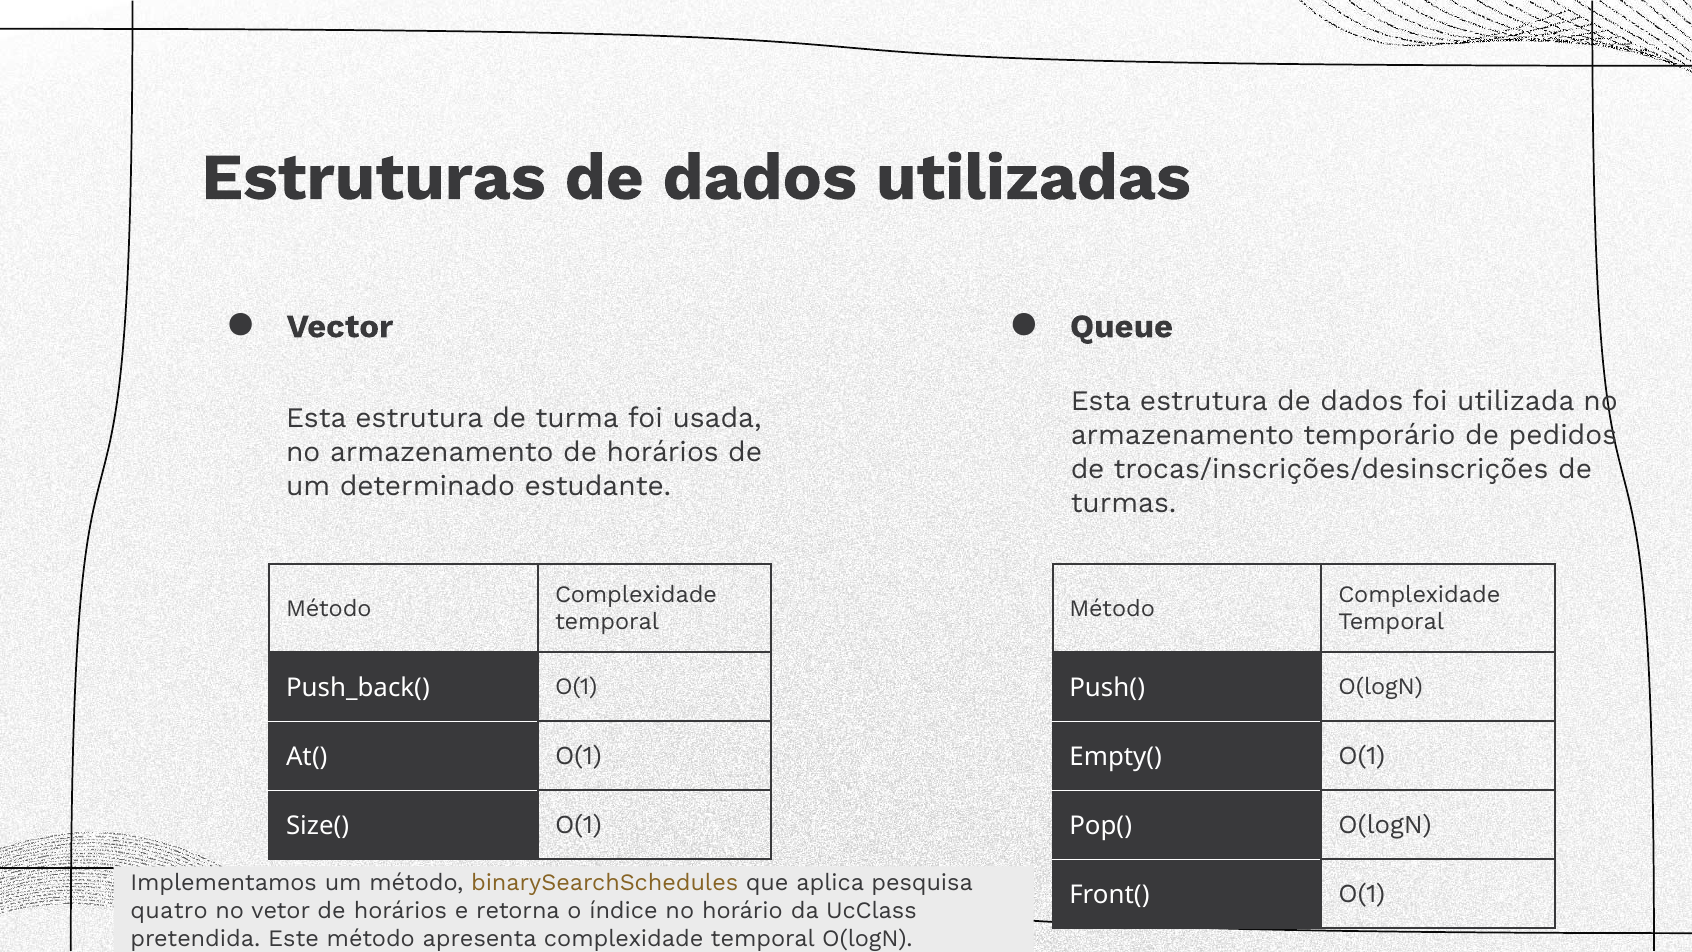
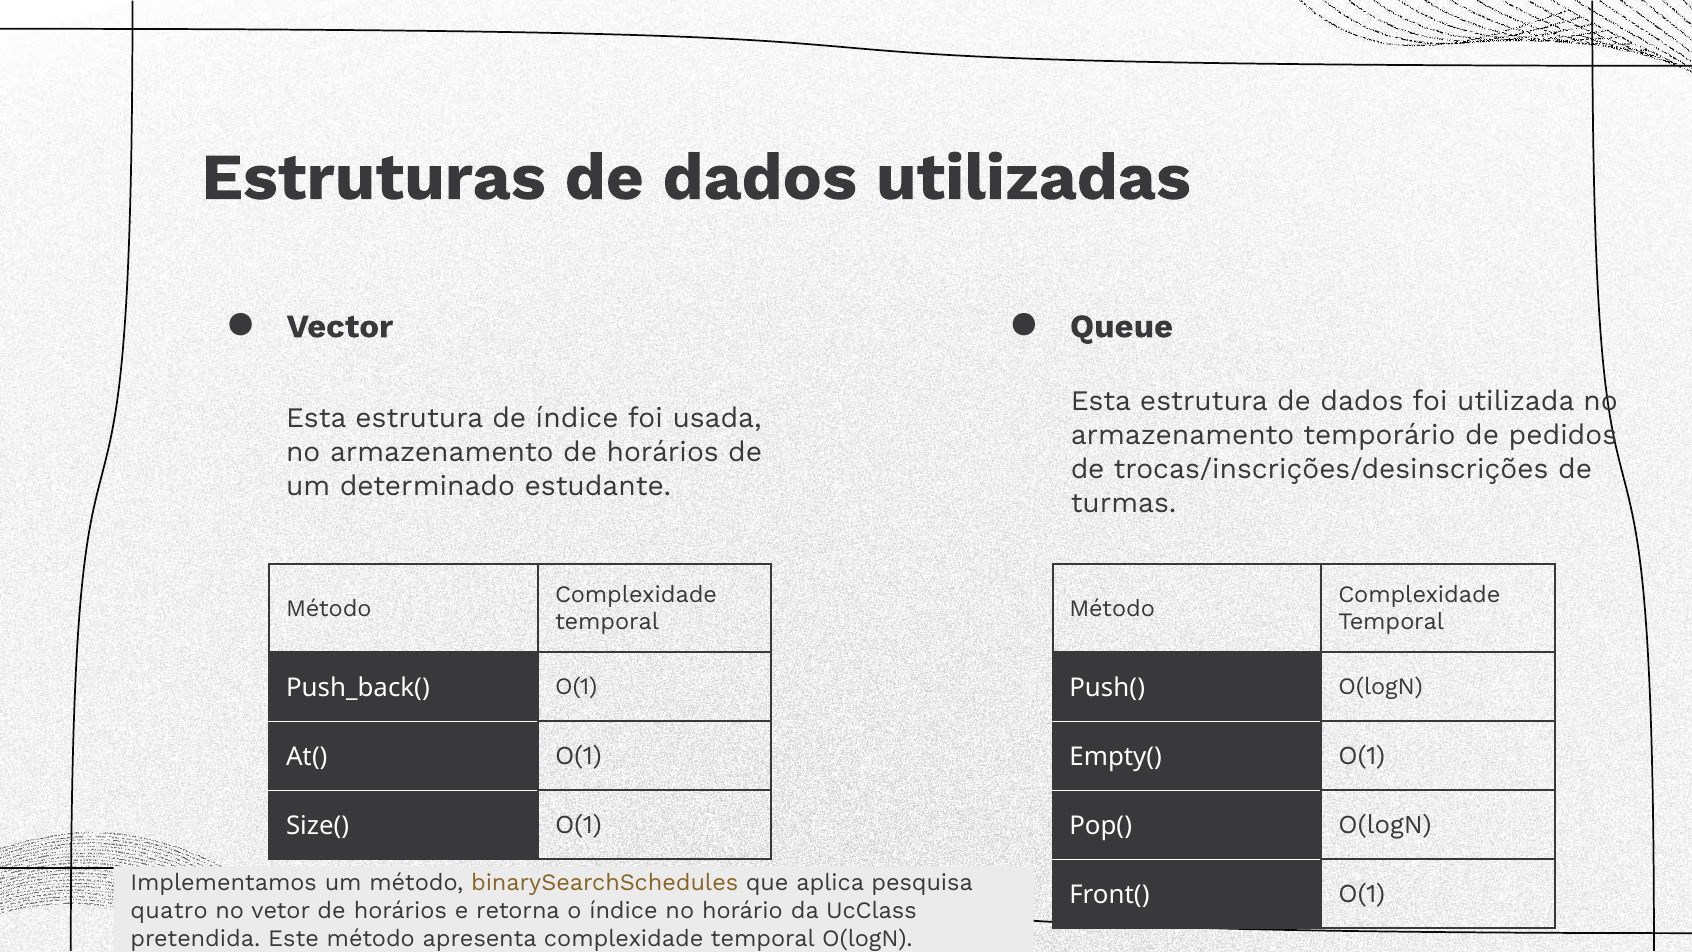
de turma: turma -> índice
